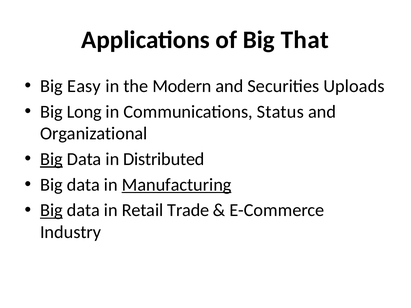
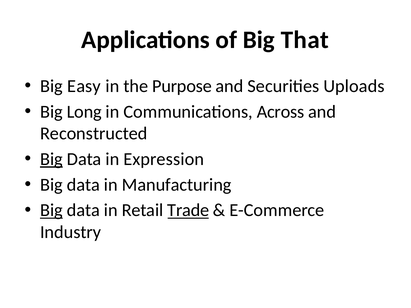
Modern: Modern -> Purpose
Status: Status -> Across
Organizational: Organizational -> Reconstructed
Distributed: Distributed -> Expression
Manufacturing underline: present -> none
Trade underline: none -> present
